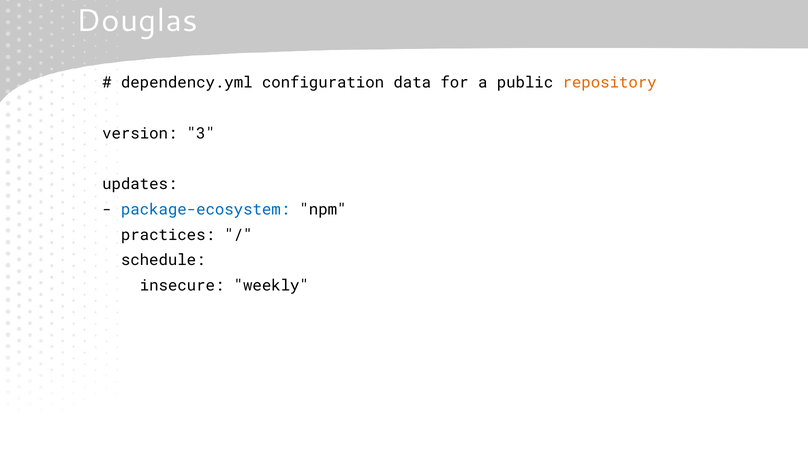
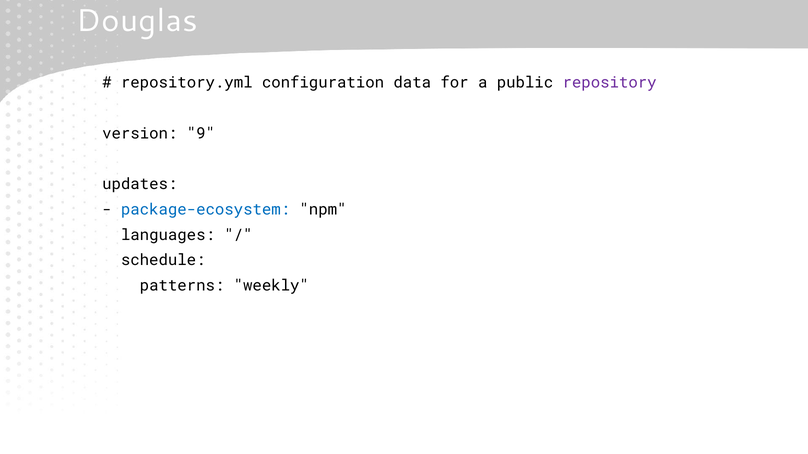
dependency.yml: dependency.yml -> repository.yml
repository colour: orange -> purple
3: 3 -> 9
practices: practices -> languages
insecure: insecure -> patterns
